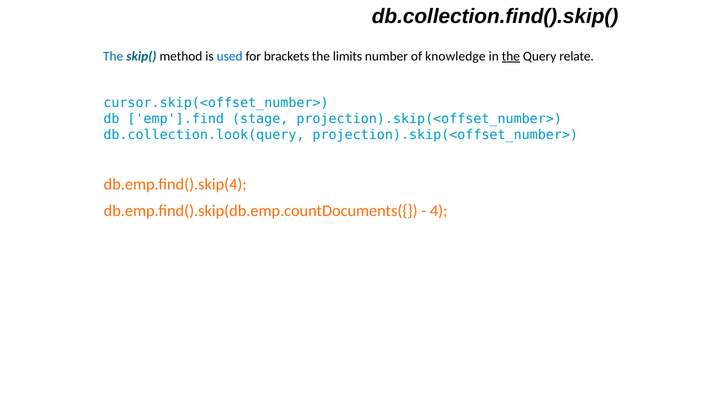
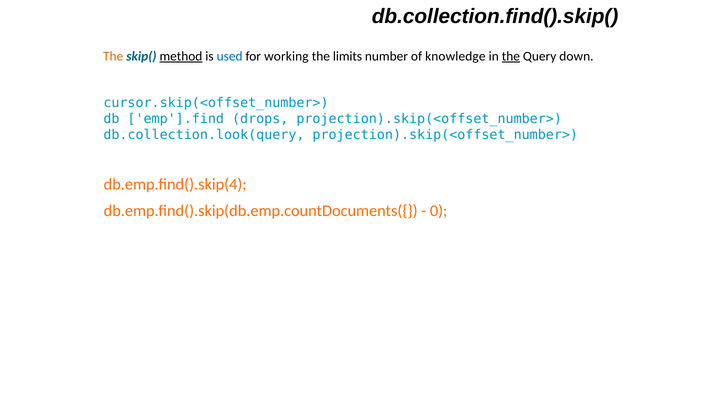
The at (113, 56) colour: blue -> orange
method underline: none -> present
brackets: brackets -> working
relate: relate -> down
stage: stage -> drops
4: 4 -> 0
